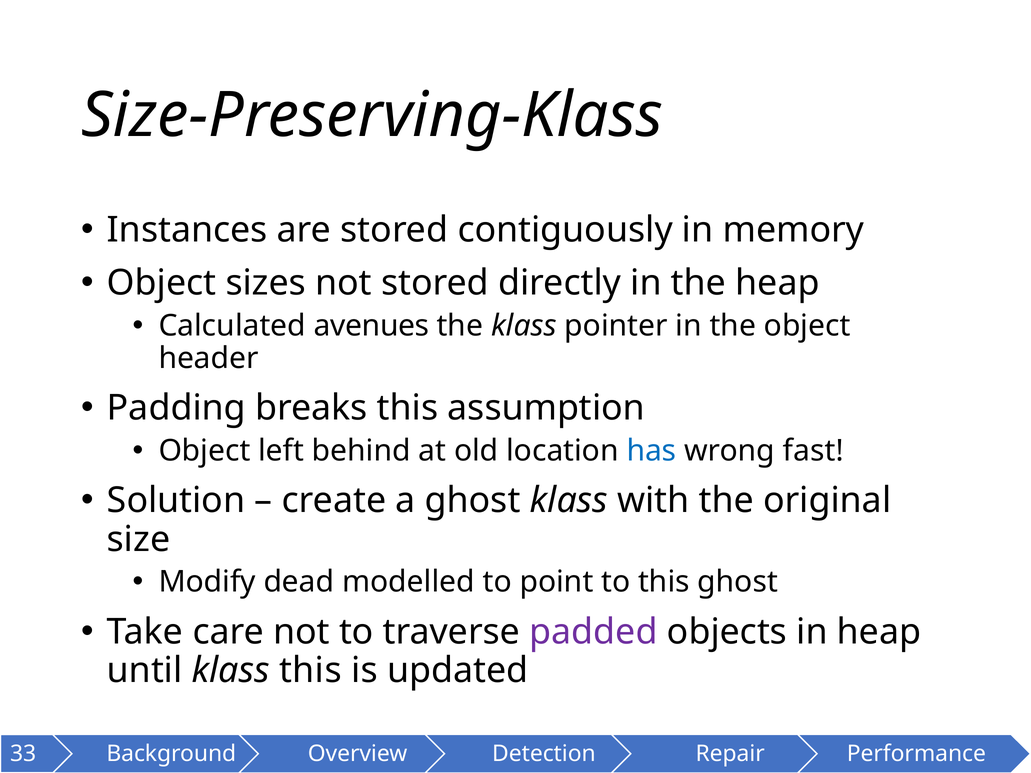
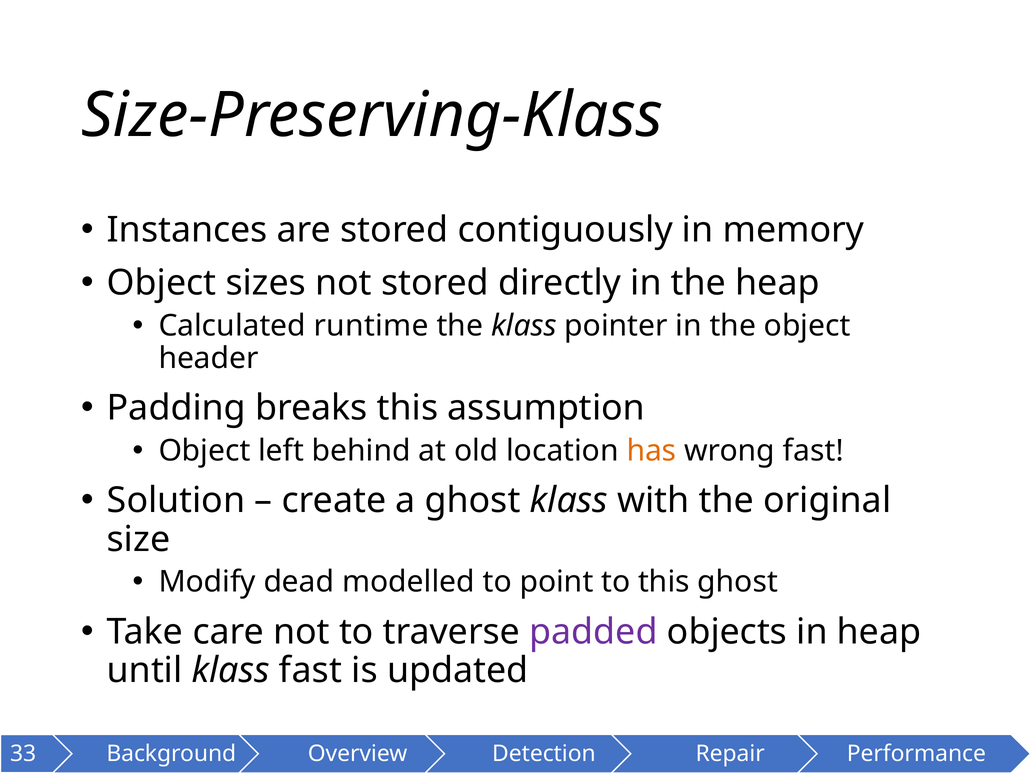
avenues: avenues -> runtime
has colour: blue -> orange
klass this: this -> fast
